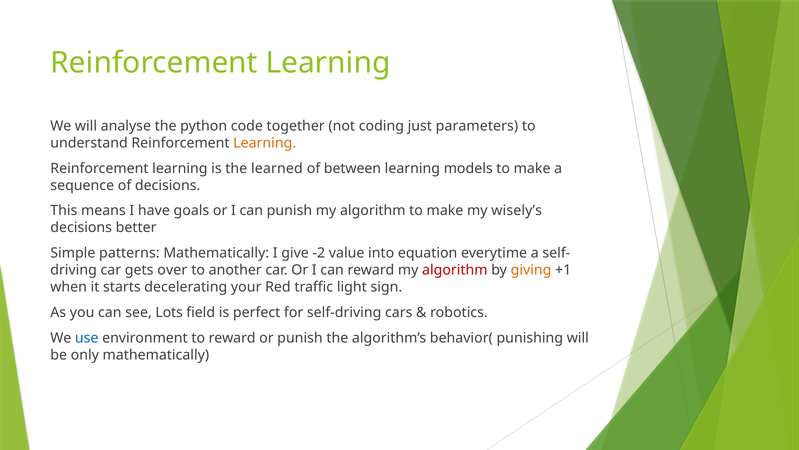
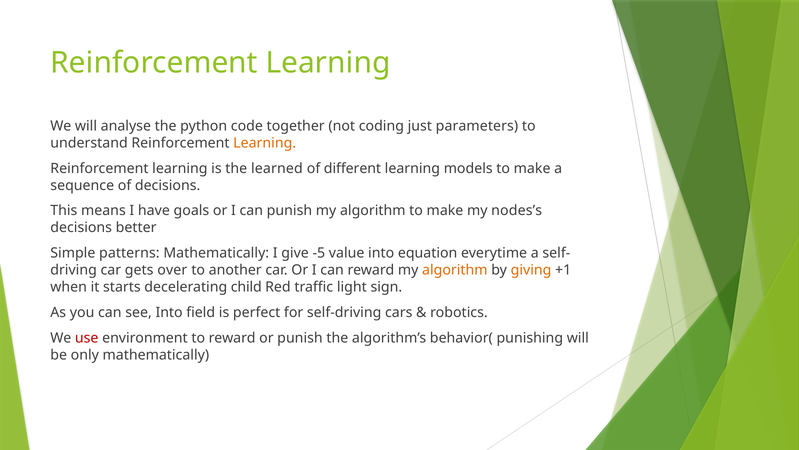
between: between -> different
wisely’s: wisely’s -> nodes’s
-2: -2 -> -5
algorithm at (455, 270) colour: red -> orange
your: your -> child
see Lots: Lots -> Into
use colour: blue -> red
